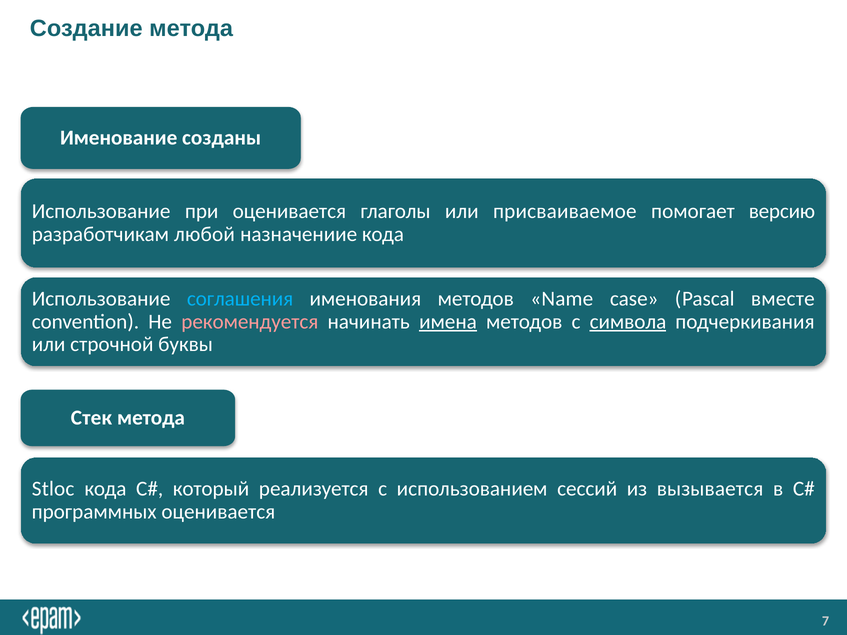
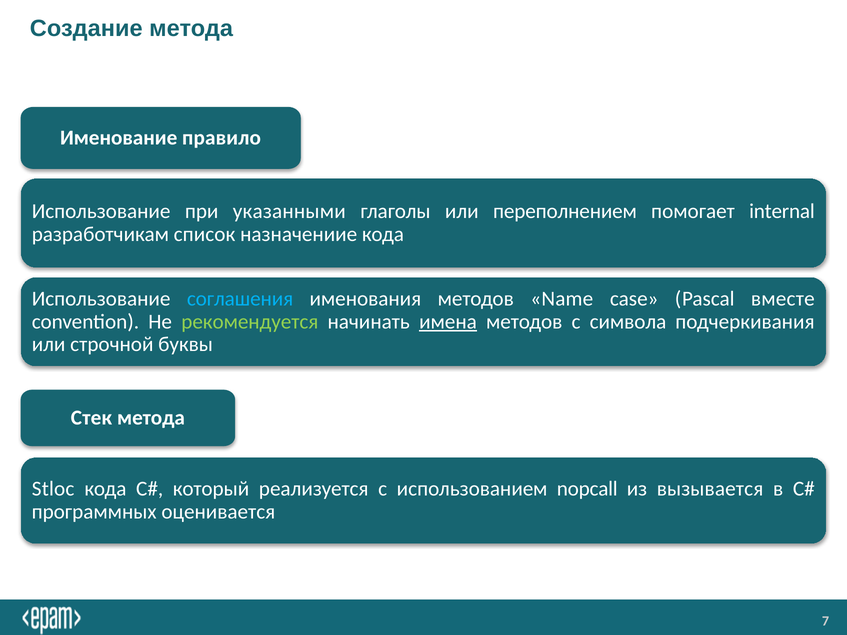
созданы: созданы -> правило
при оценивается: оценивается -> указанными
присваиваемое: присваиваемое -> переполнением
версию: версию -> internal
любой: любой -> список
рекомендуется colour: pink -> light green
символа underline: present -> none
сессий: сессий -> nopcall
